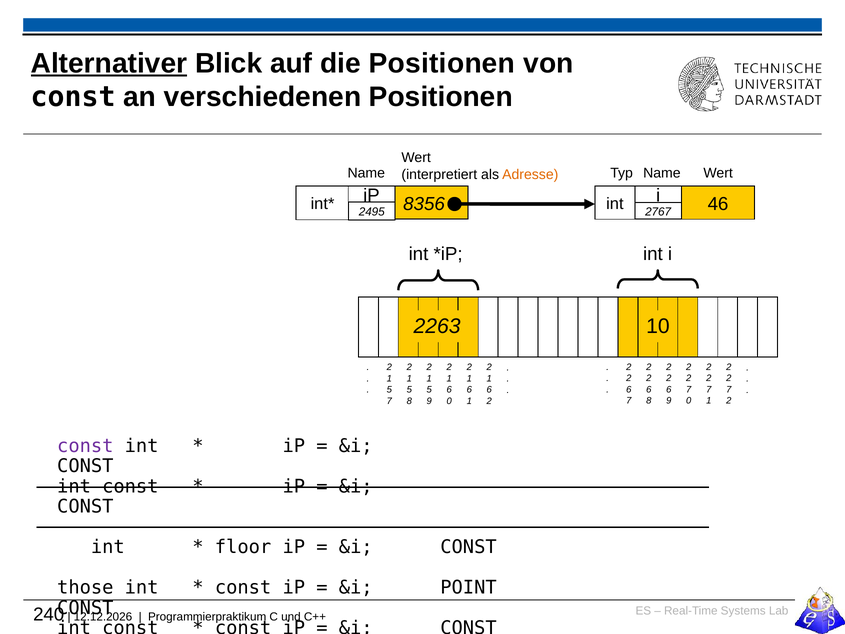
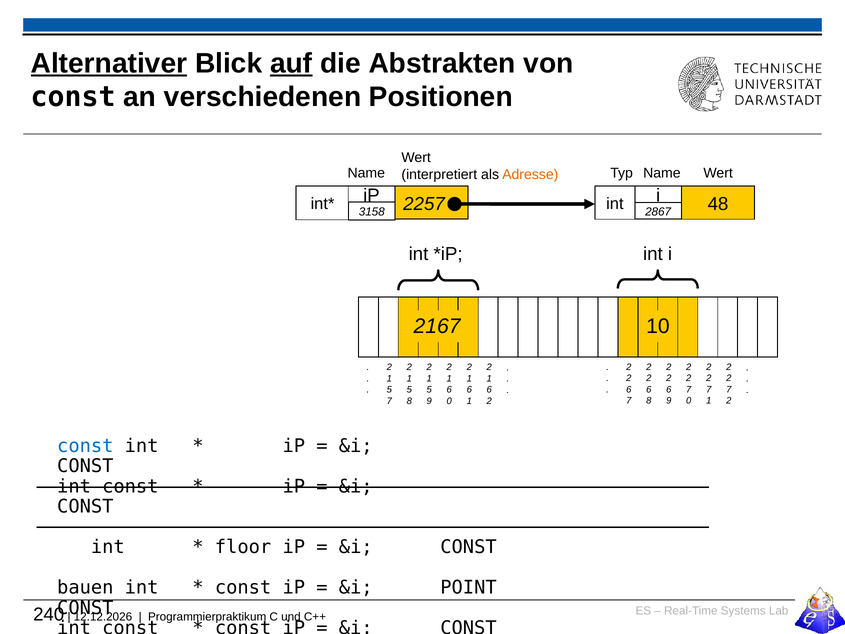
auf underline: none -> present
die Positionen: Positionen -> Abstrakten
8356: 8356 -> 2257
2767: 2767 -> 2867
2495: 2495 -> 3158
46: 46 -> 48
2263: 2263 -> 2167
const at (85, 446) colour: purple -> blue
those: those -> bauen
